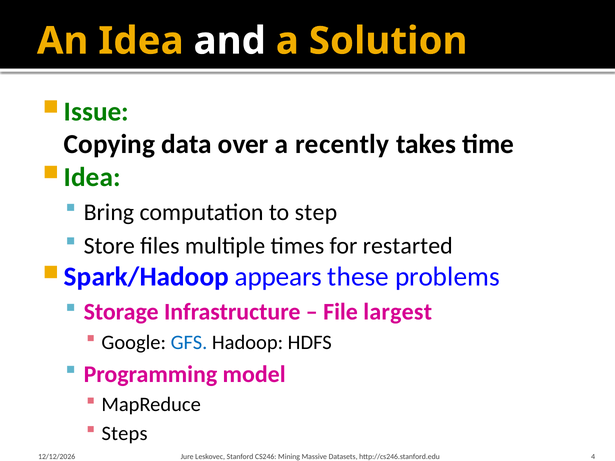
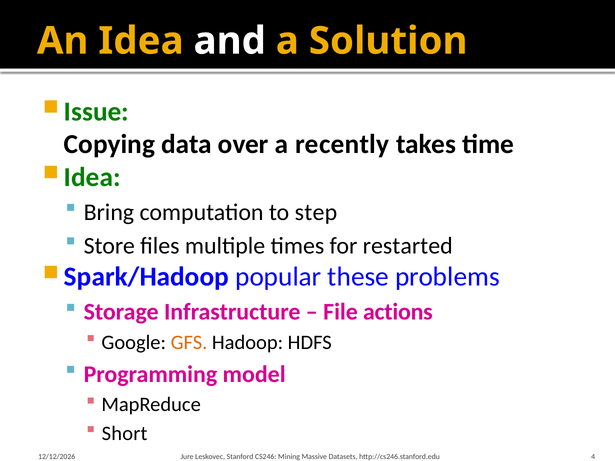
appears: appears -> popular
largest: largest -> actions
GFS colour: blue -> orange
Steps: Steps -> Short
